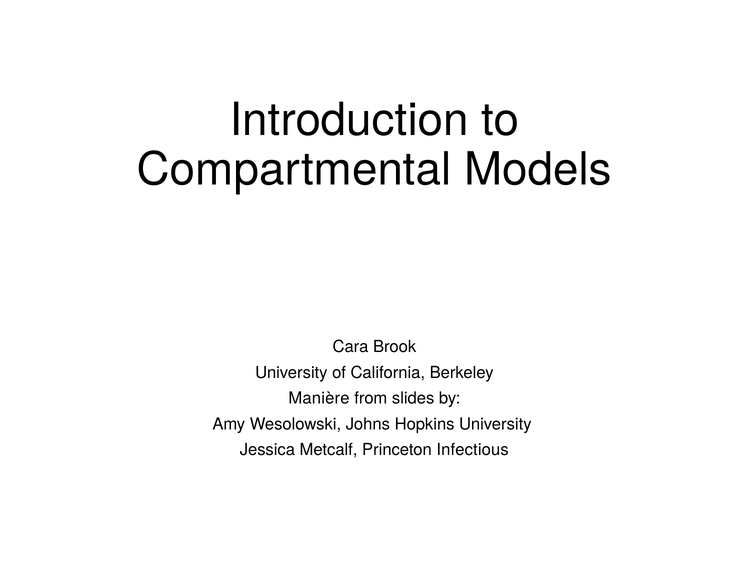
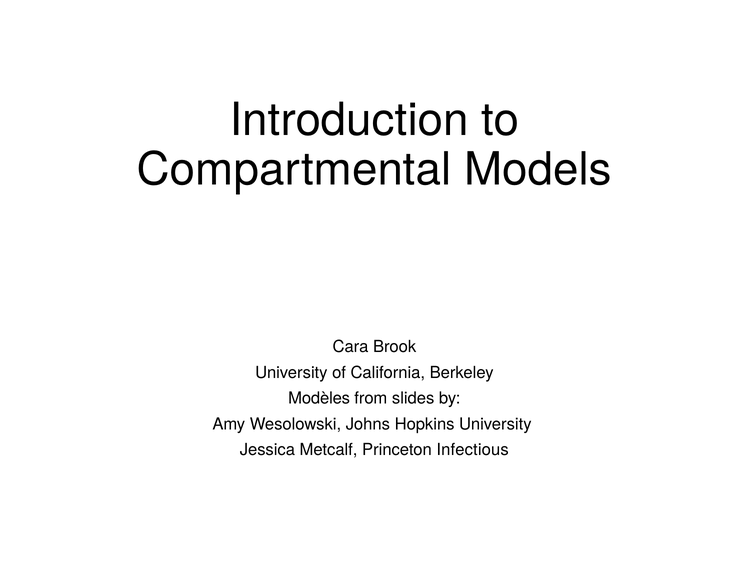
Manière: Manière -> Modèles
